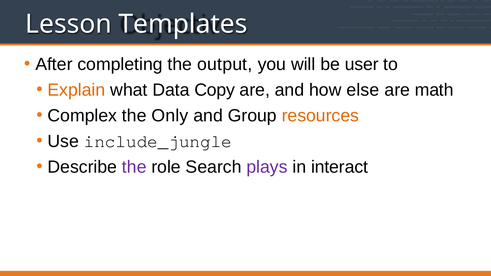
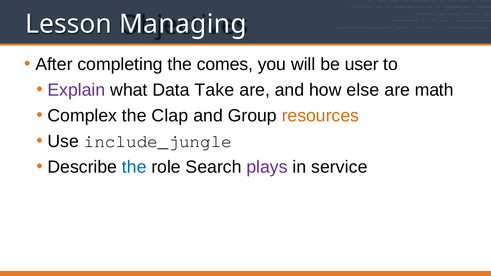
Templates: Templates -> Managing
output: output -> comes
Explain colour: orange -> purple
Copy: Copy -> Take
Only: Only -> Clap
the at (134, 167) colour: purple -> blue
interact: interact -> service
